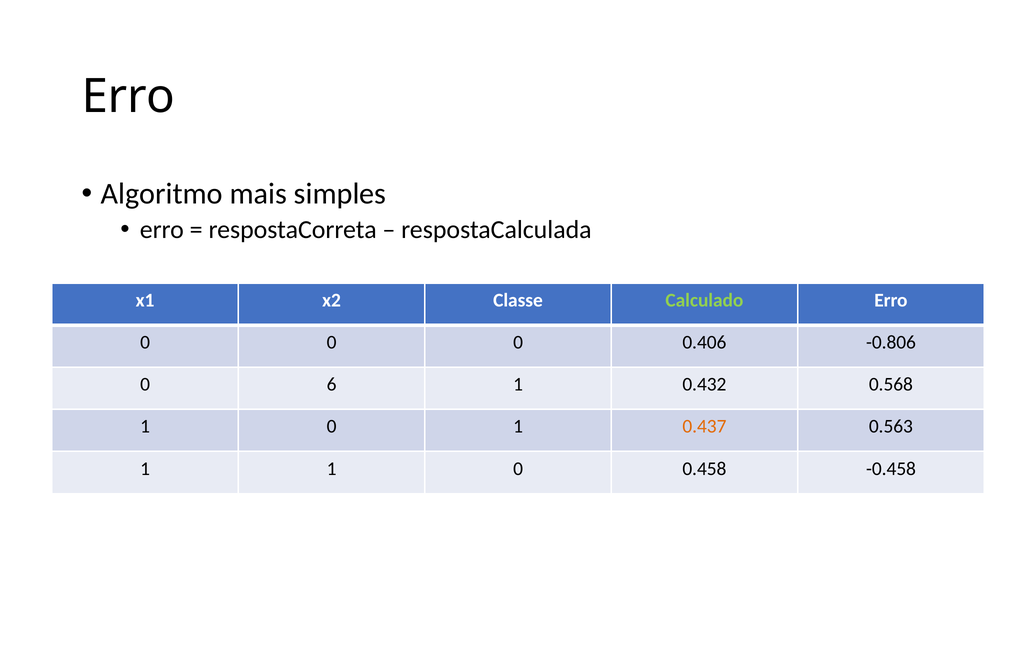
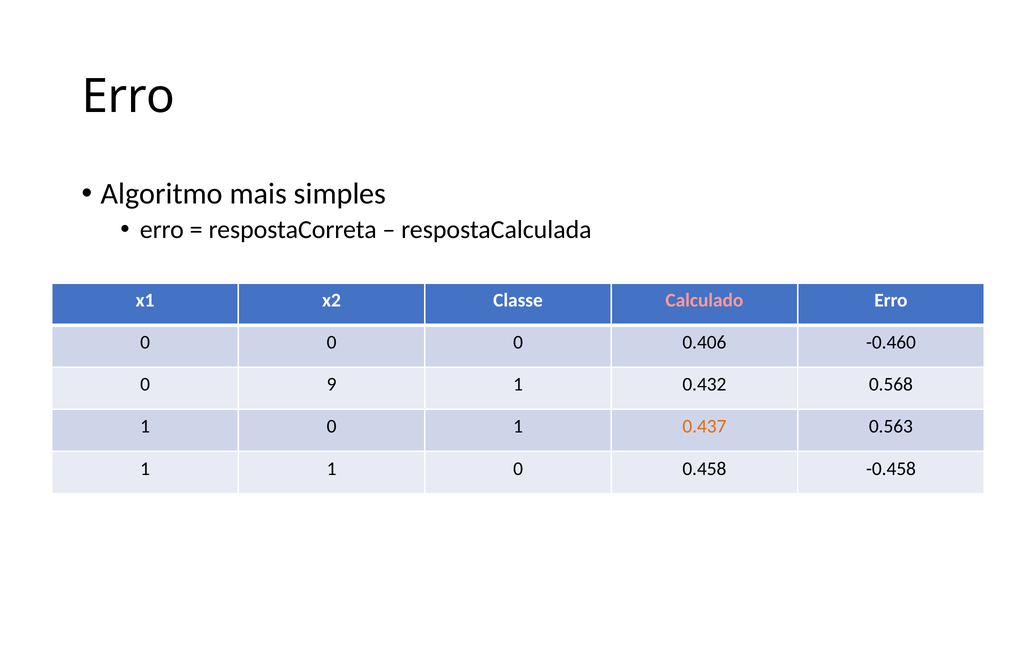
Calculado colour: light green -> pink
-0.806: -0.806 -> -0.460
6: 6 -> 9
